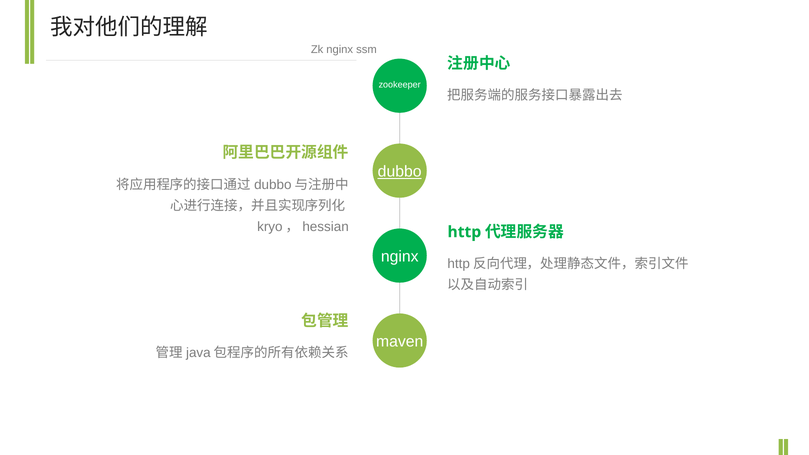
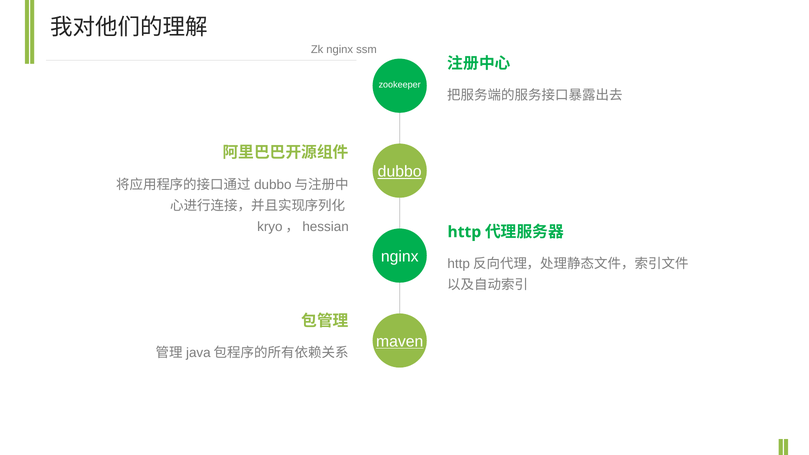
maven underline: none -> present
